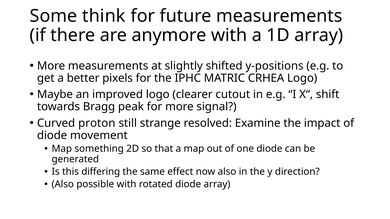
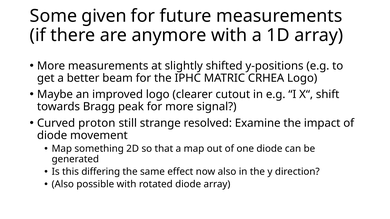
think: think -> given
pixels: pixels -> beam
